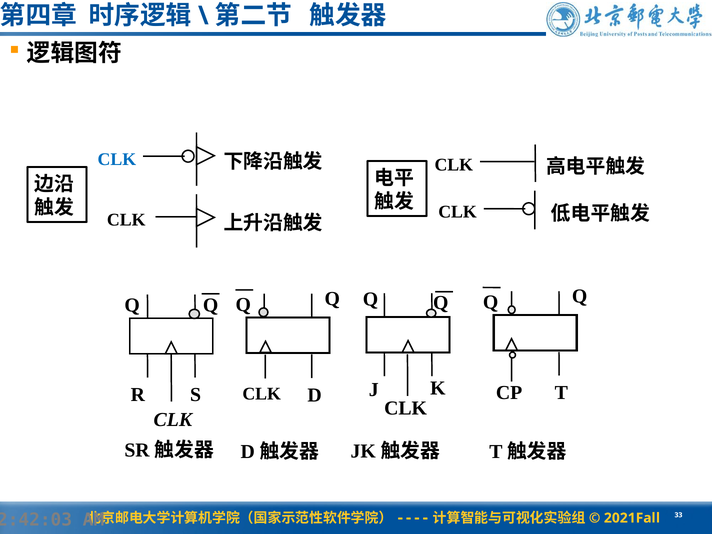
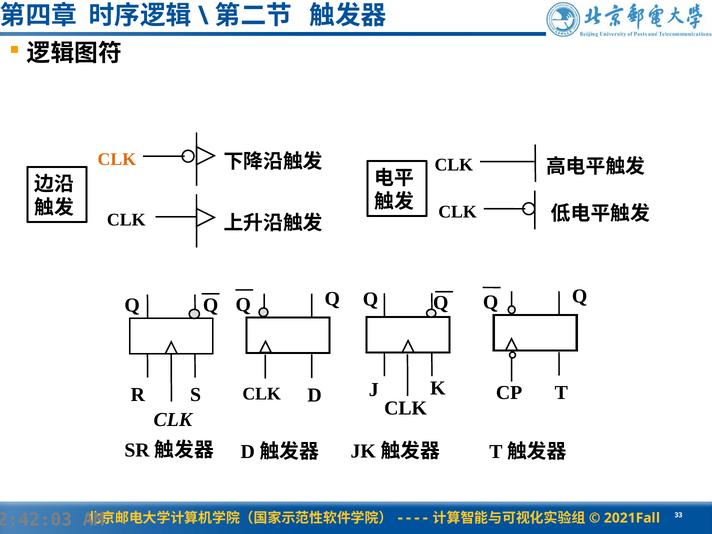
CLK at (117, 159) colour: blue -> orange
